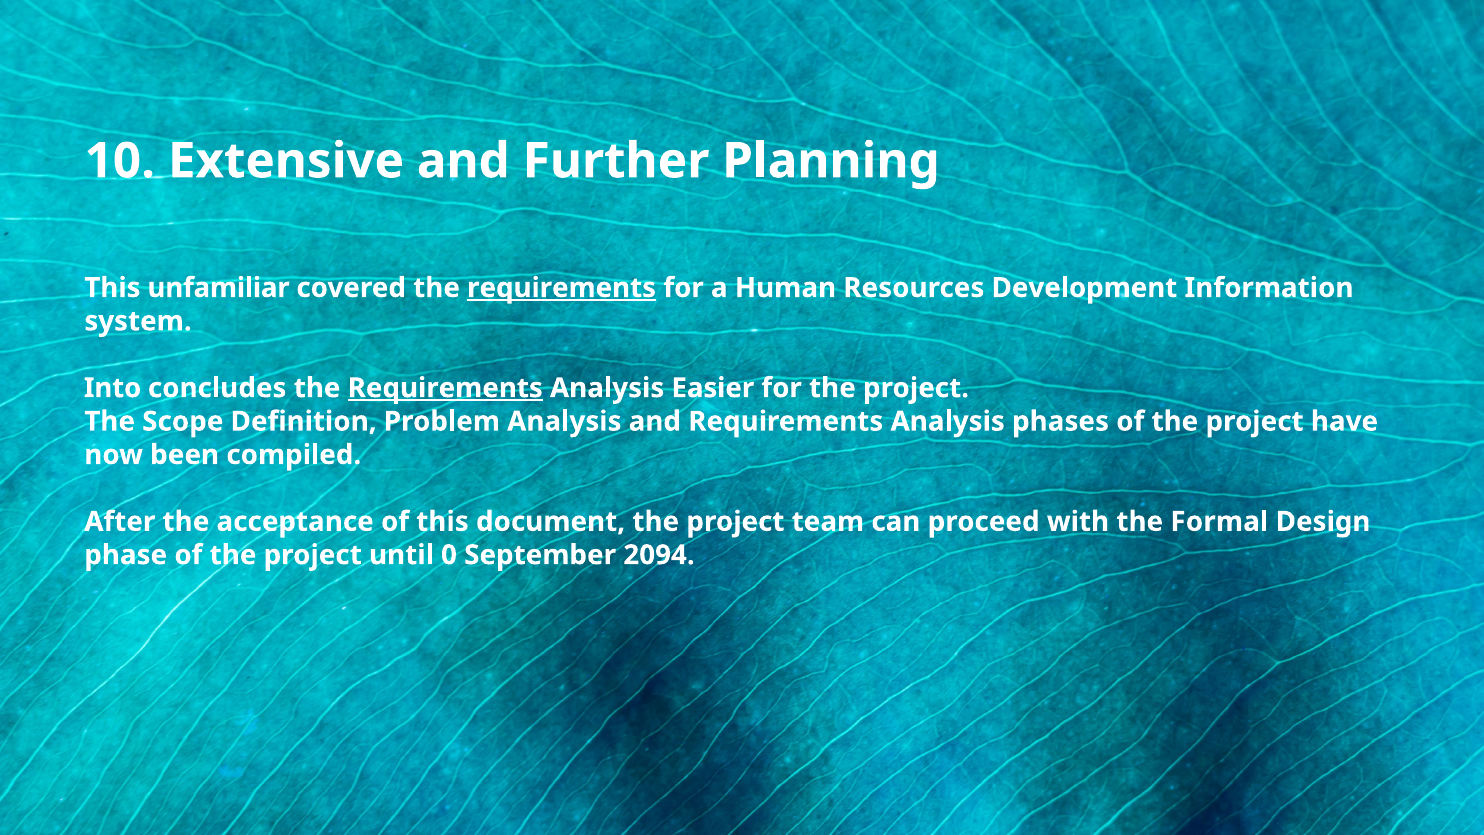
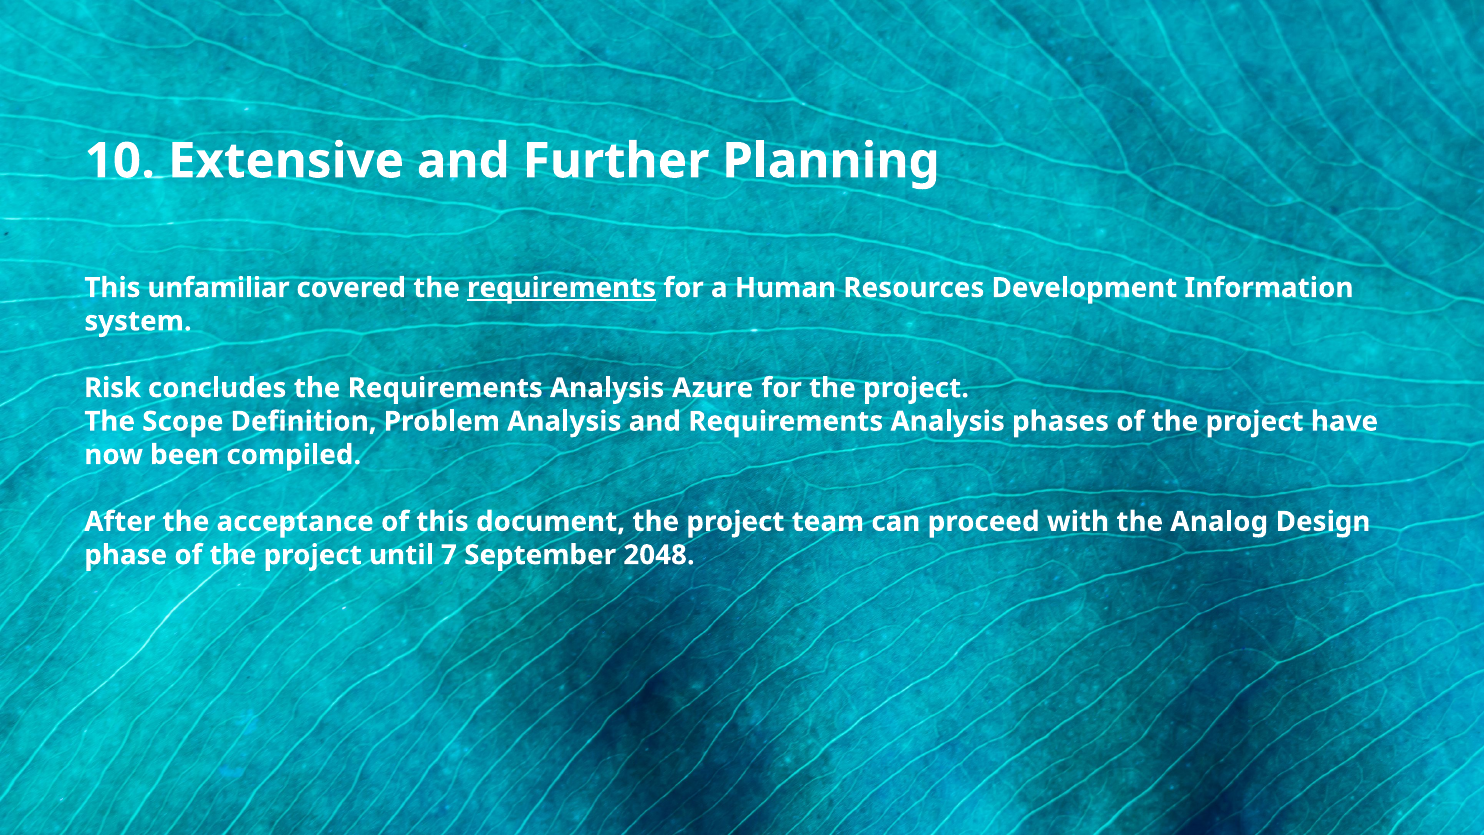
Into: Into -> Risk
Requirements at (445, 388) underline: present -> none
Easier: Easier -> Azure
Formal: Formal -> Analog
0: 0 -> 7
2094: 2094 -> 2048
